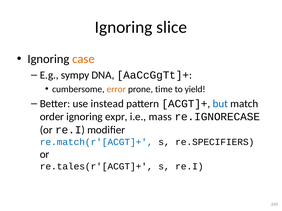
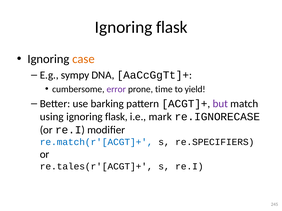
slice at (172, 27): slice -> flask
error colour: orange -> purple
instead: instead -> barking
but colour: blue -> purple
order: order -> using
expr at (116, 117): expr -> flask
mass: mass -> mark
